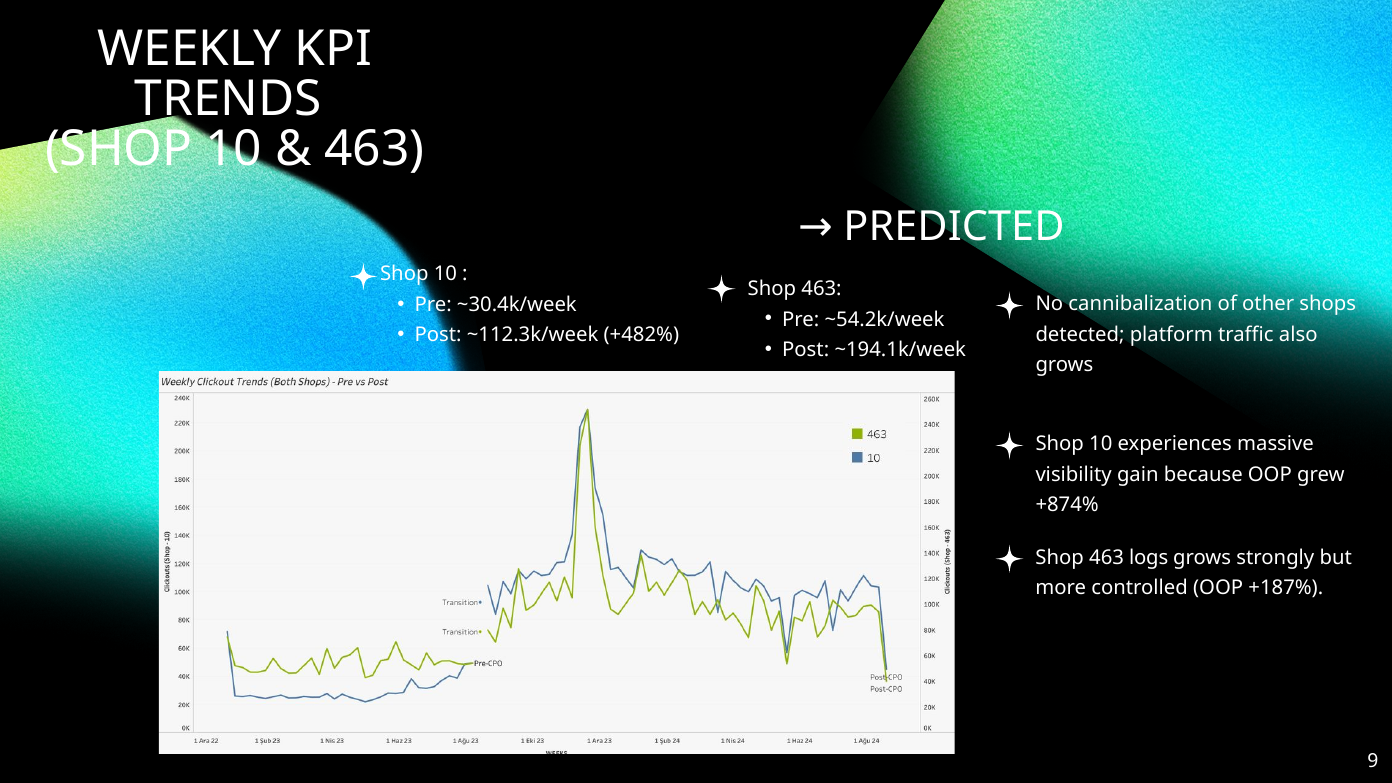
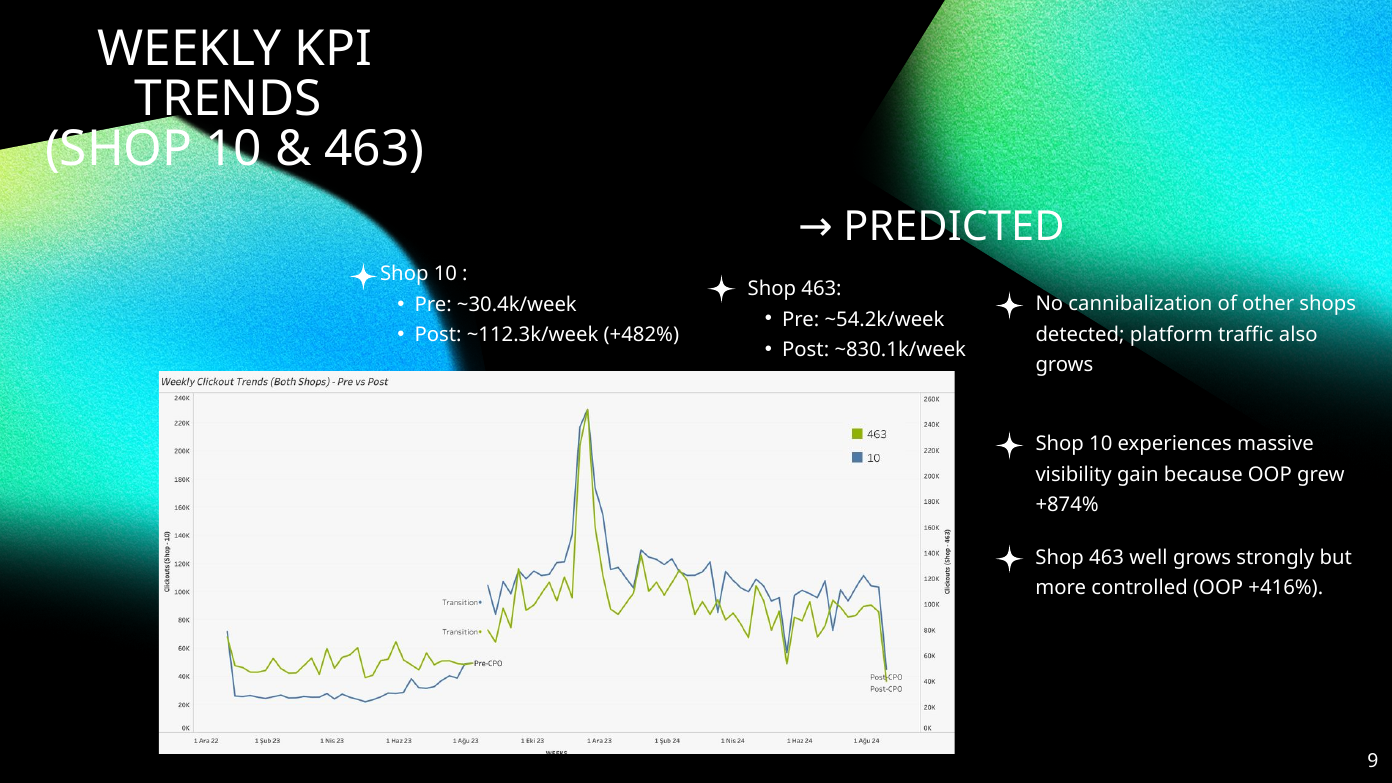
~194.1k/week: ~194.1k/week -> ~830.1k/week
logs: logs -> well
+187%: +187% -> +416%
